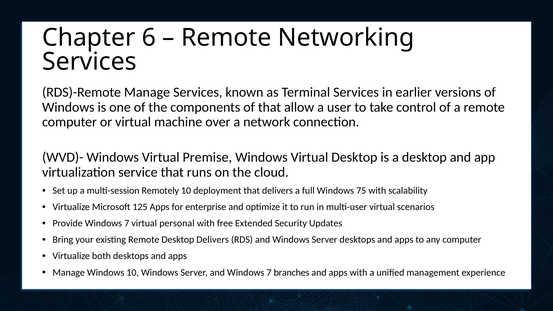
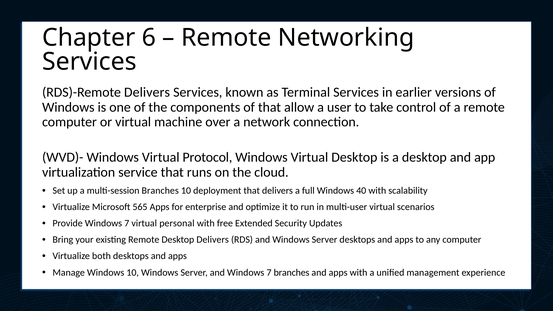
RDS)-Remote Manage: Manage -> Delivers
Premise: Premise -> Protocol
multi-session Remotely: Remotely -> Branches
75: 75 -> 40
125: 125 -> 565
